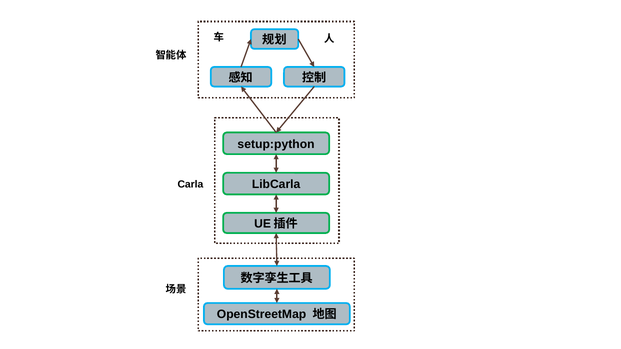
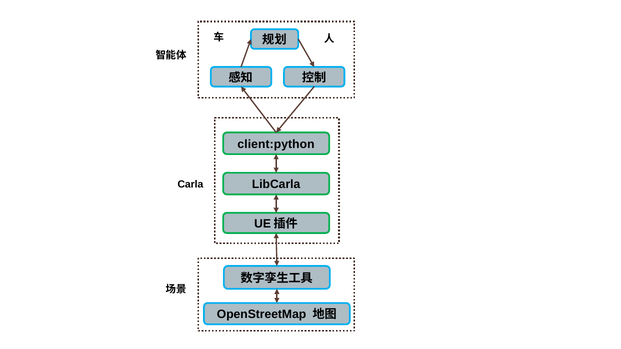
setup:python: setup:python -> client:python
